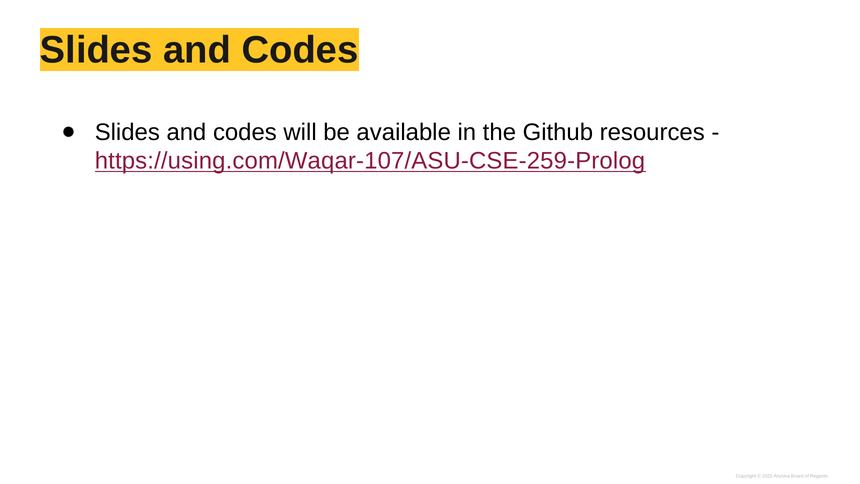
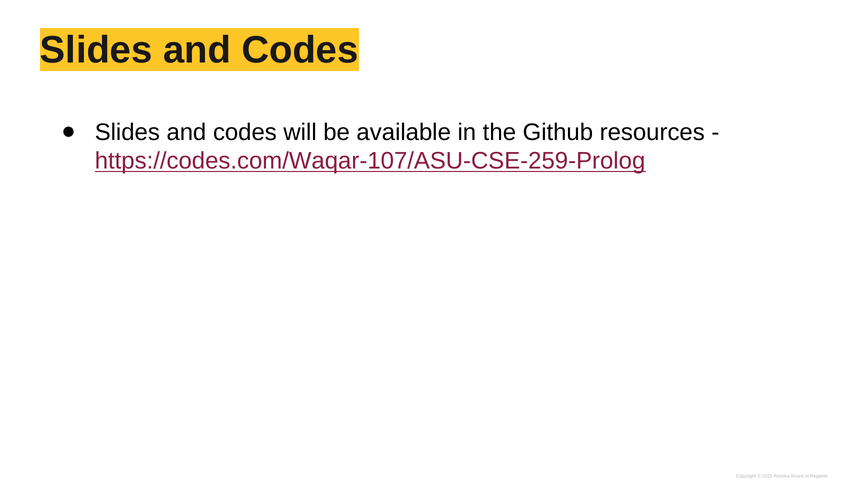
https://using.com/Waqar-107/ASU-CSE-259-Prolog: https://using.com/Waqar-107/ASU-CSE-259-Prolog -> https://codes.com/Waqar-107/ASU-CSE-259-Prolog
